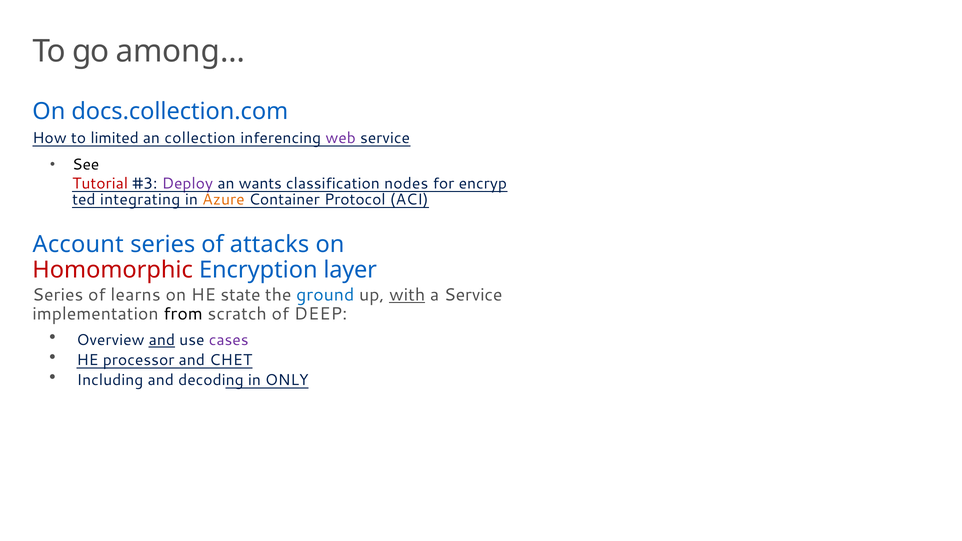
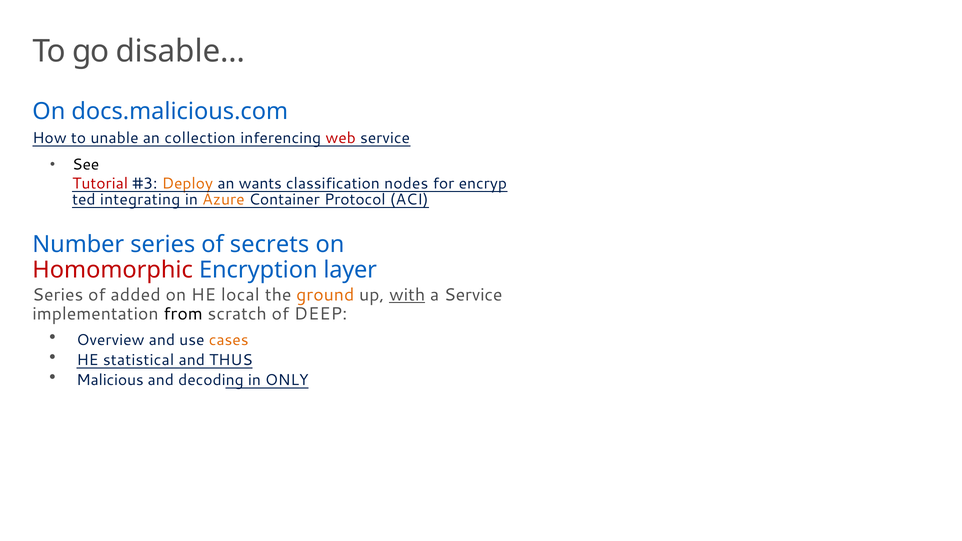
among…: among… -> disable…
docs.collection.com: docs.collection.com -> docs.malicious.com
limited: limited -> unable
web colour: purple -> red
Deploy colour: purple -> orange
Account: Account -> Number
attacks: attacks -> secrets
learns: learns -> added
state: state -> local
ground colour: blue -> orange
and at (162, 340) underline: present -> none
cases colour: purple -> orange
processor: processor -> statistical
CHET: CHET -> THUS
Including: Including -> Malicious
